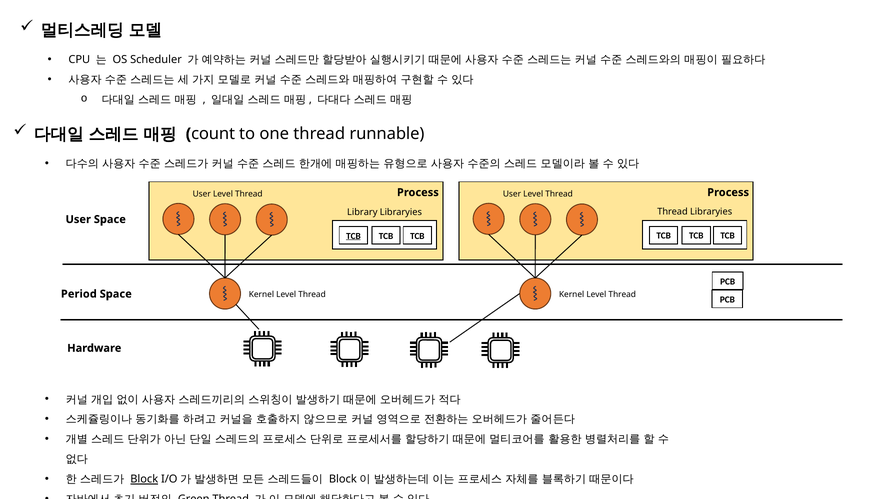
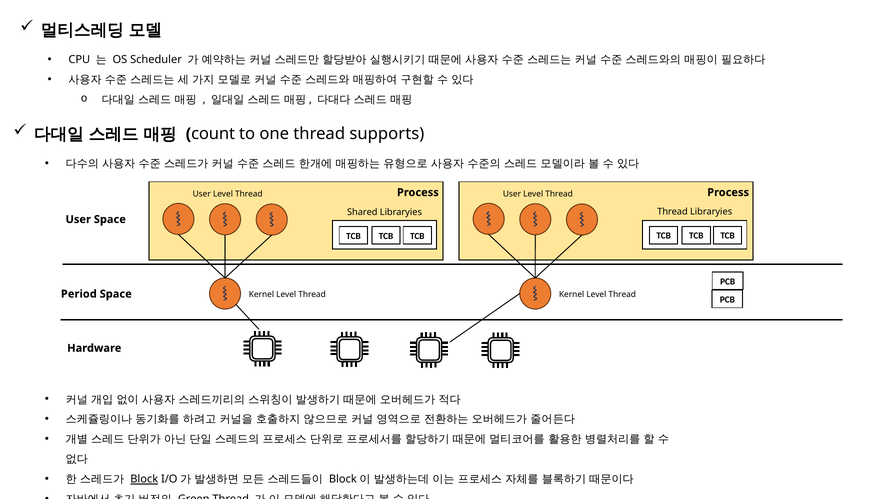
runnable: runnable -> supports
Library: Library -> Shared
TCB at (353, 236) underline: present -> none
